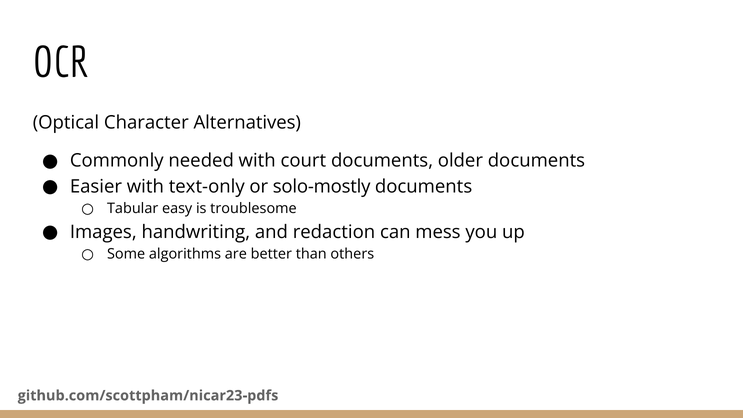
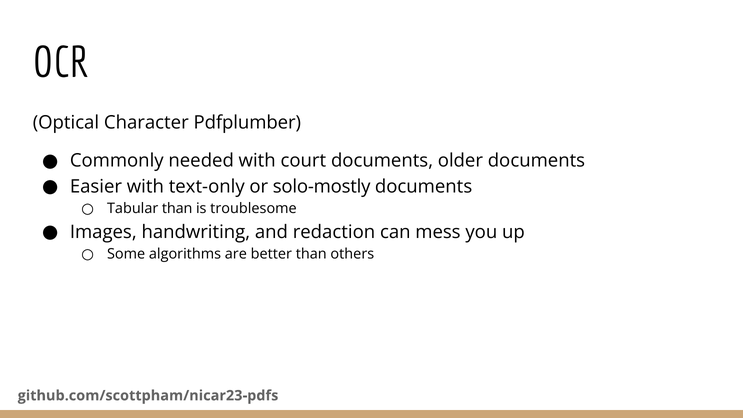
Alternatives: Alternatives -> Pdfplumber
Tabular easy: easy -> than
